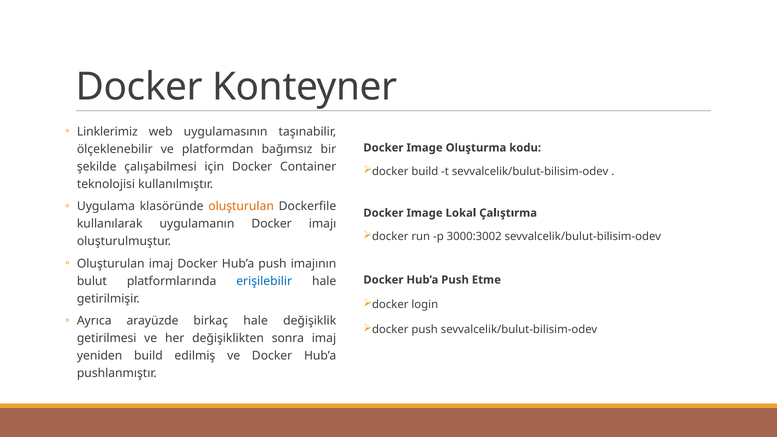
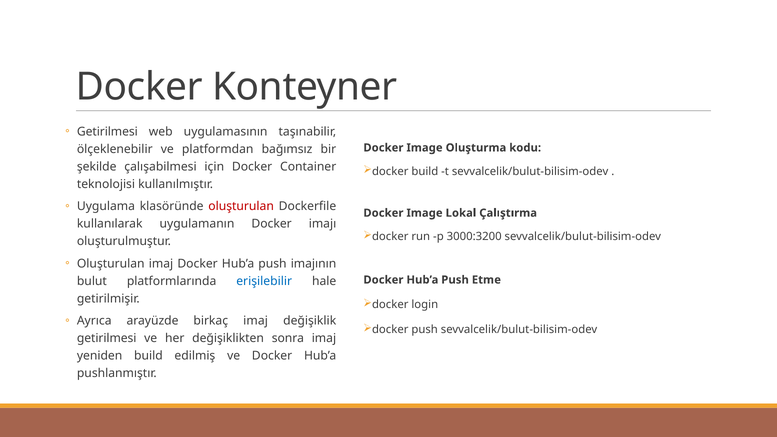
Linklerimiz at (107, 132): Linklerimiz -> Getirilmesi
oluşturulan at (241, 206) colour: orange -> red
3000:3002: 3000:3002 -> 3000:3200
birkaç hale: hale -> imaj
